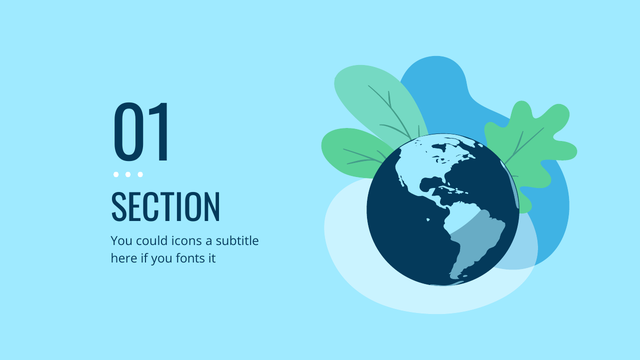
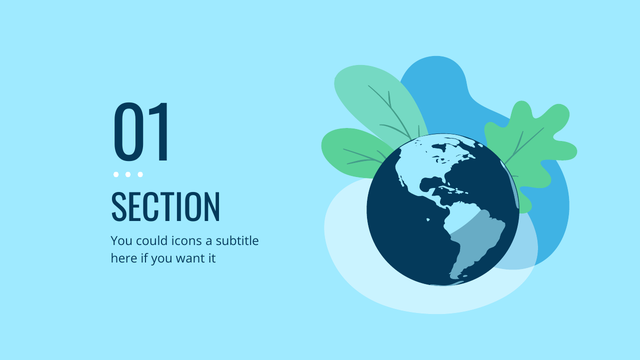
fonts: fonts -> want
